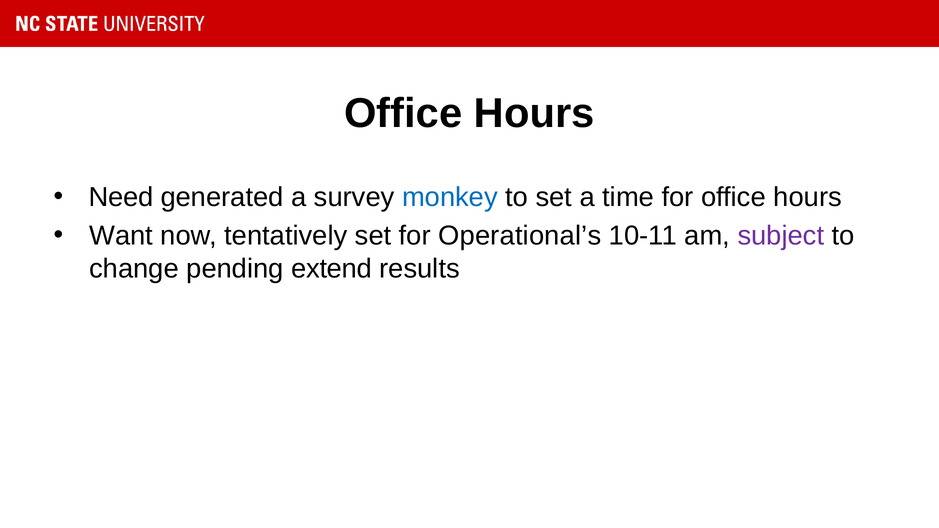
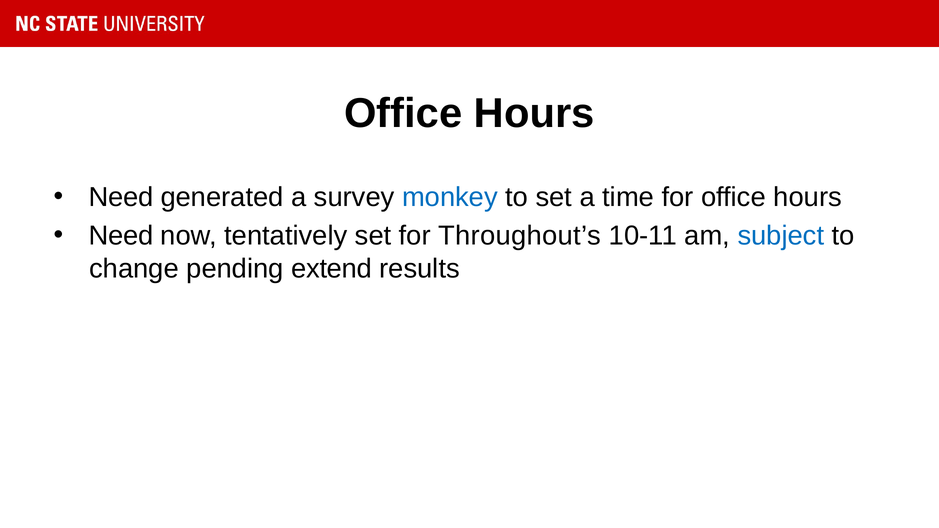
Want at (121, 236): Want -> Need
Operational’s: Operational’s -> Throughout’s
subject colour: purple -> blue
